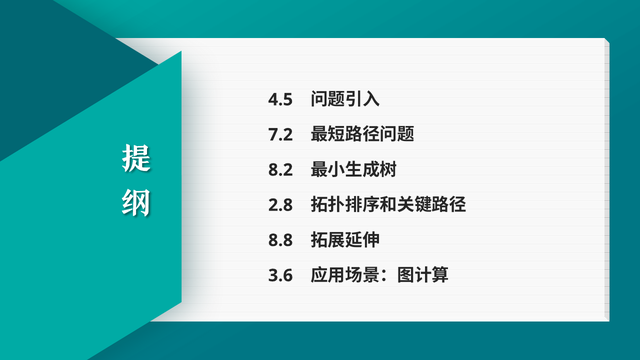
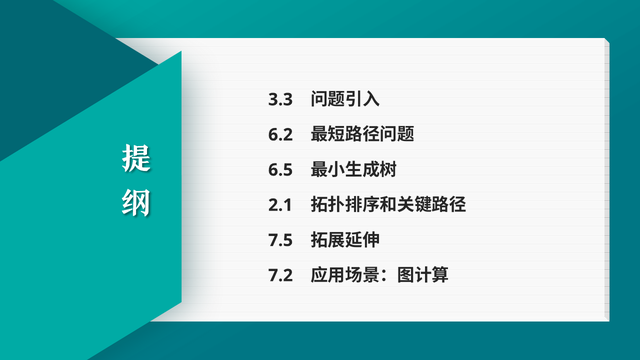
4.5: 4.5 -> 3.3
7.2: 7.2 -> 6.2
8.2: 8.2 -> 6.5
2.8: 2.8 -> 2.1
8.8: 8.8 -> 7.5
3.6: 3.6 -> 7.2
